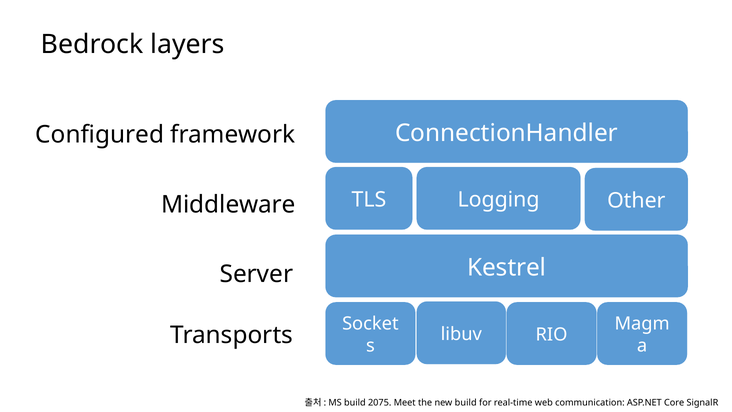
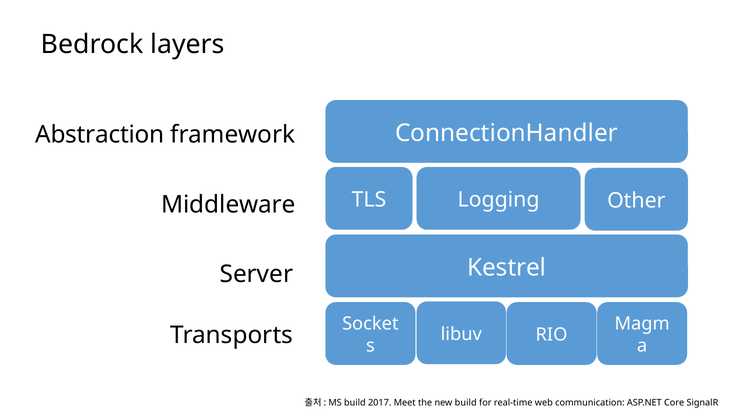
Configured: Configured -> Abstraction
2075: 2075 -> 2017
